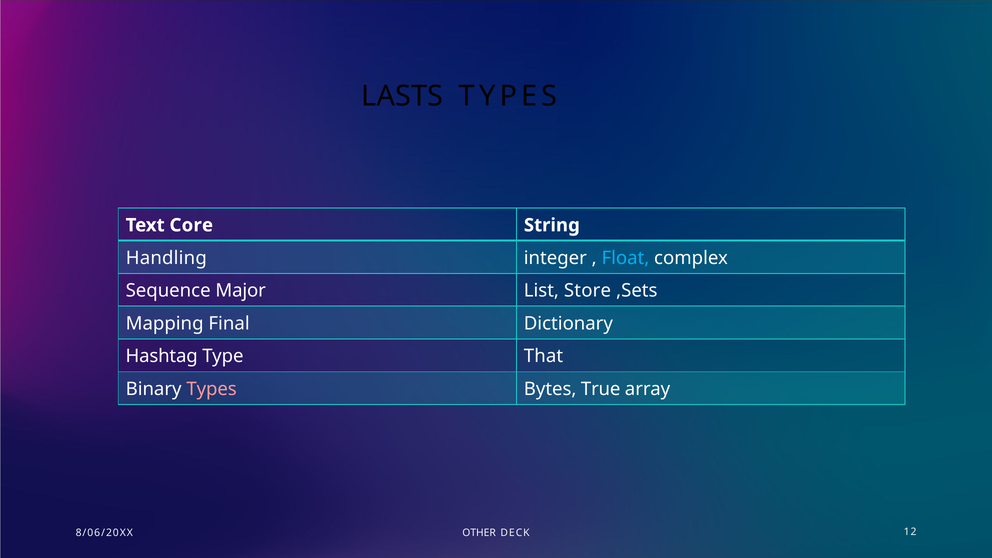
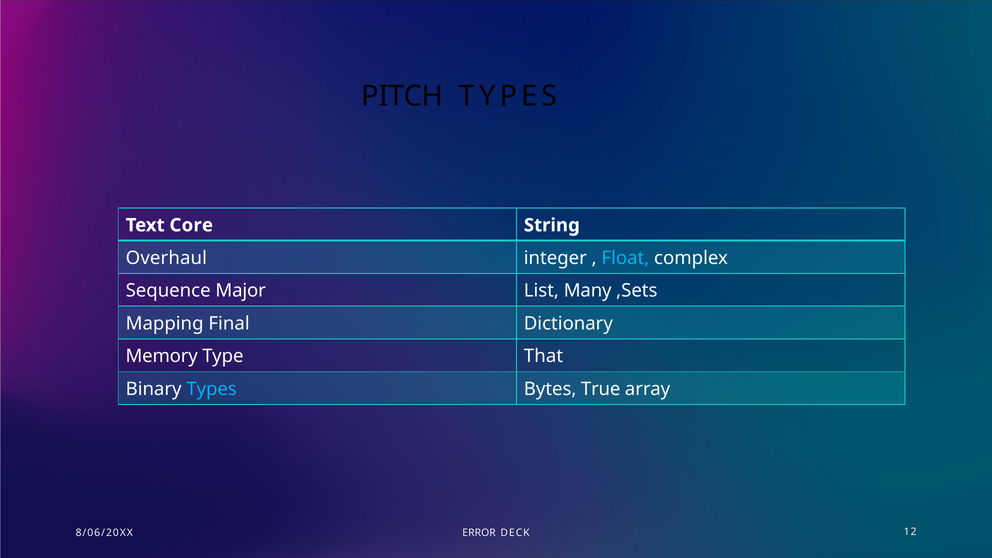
LASTS: LASTS -> PITCH
Handling: Handling -> Overhaul
Store: Store -> Many
Hashtag: Hashtag -> Memory
Types at (212, 389) colour: pink -> light blue
OTHER: OTHER -> ERROR
